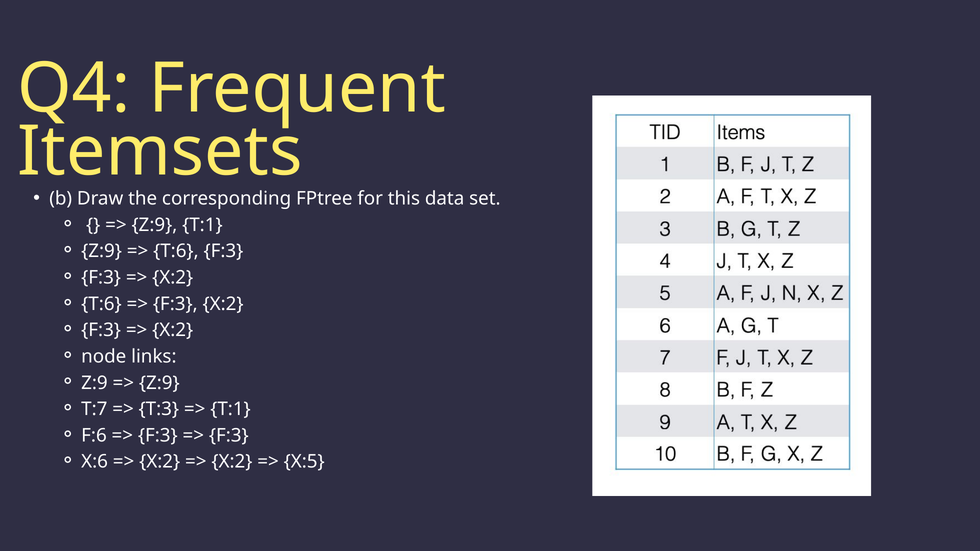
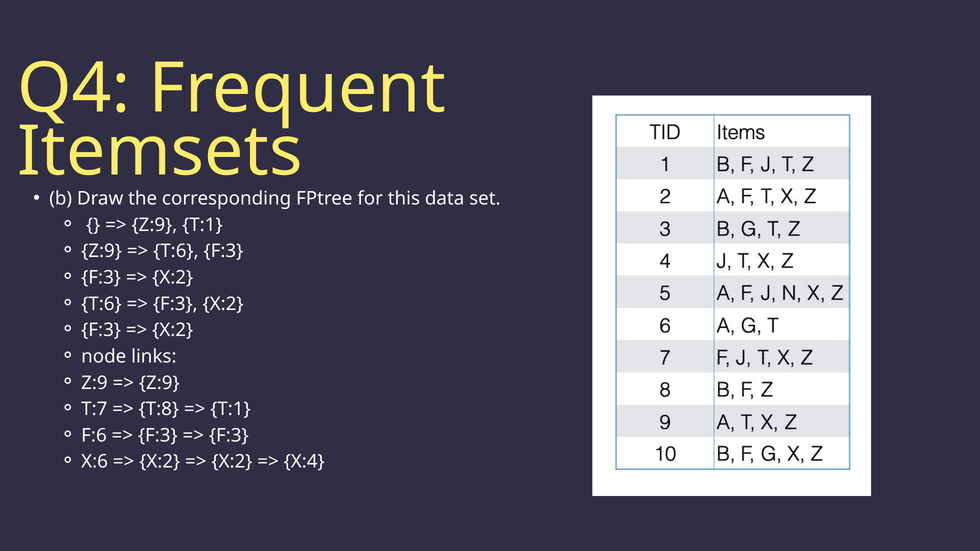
T:3: T:3 -> T:8
X:5: X:5 -> X:4
